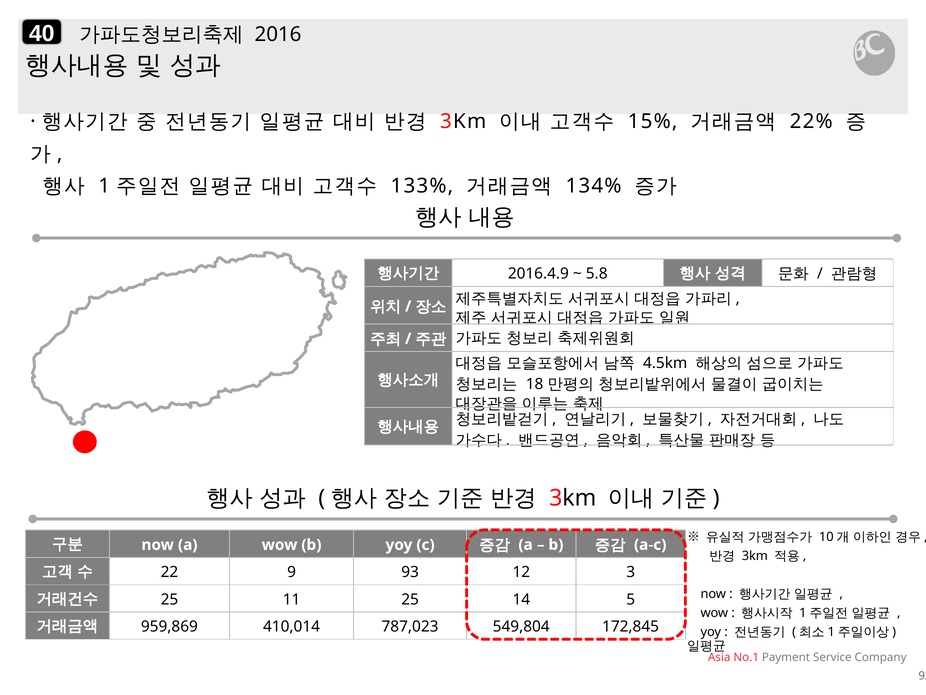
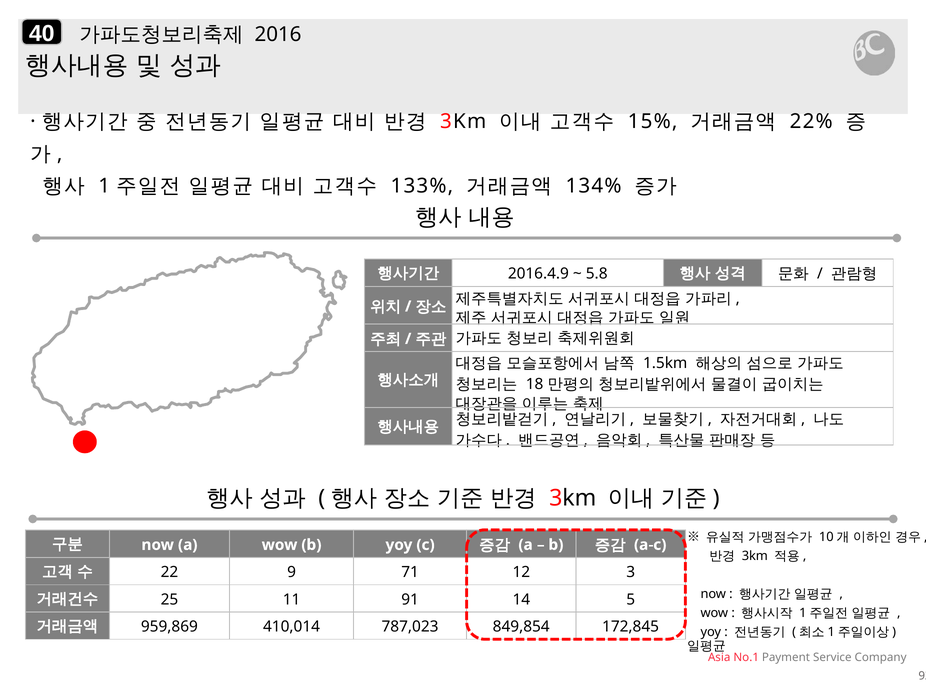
4.5km: 4.5km -> 1.5km
93: 93 -> 71
11 25: 25 -> 91
549,804: 549,804 -> 849,854
